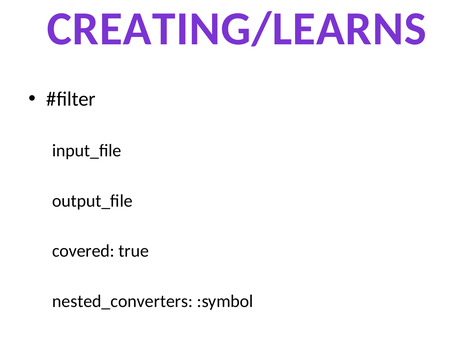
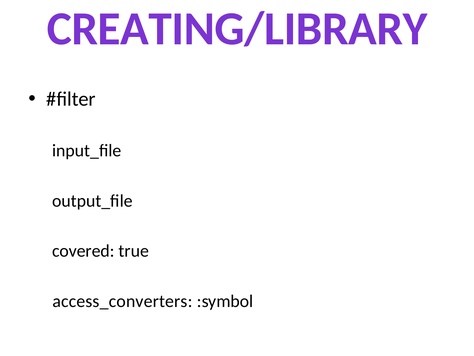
CREATING/LEARNS: CREATING/LEARNS -> CREATING/LIBRARY
nested_converters: nested_converters -> access_converters
